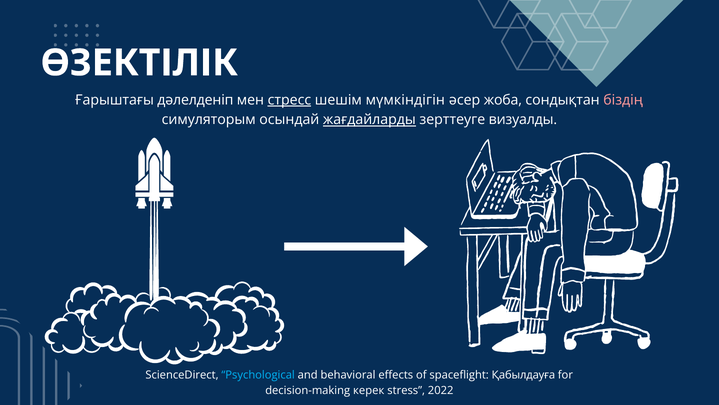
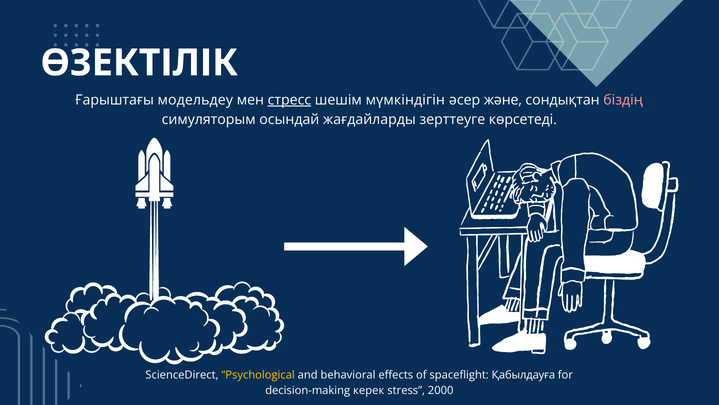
дәлелденіп: дәлелденіп -> модельдеу
жоба: жоба -> және
жағдайларды underline: present -> none
визуалды: визуалды -> көрсетеді
Psychological colour: light blue -> yellow
2022: 2022 -> 2000
